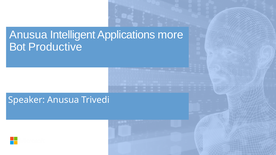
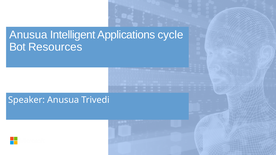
more: more -> cycle
Productive: Productive -> Resources
